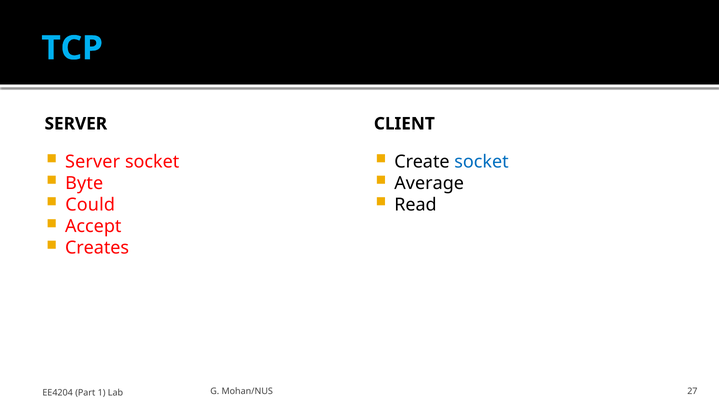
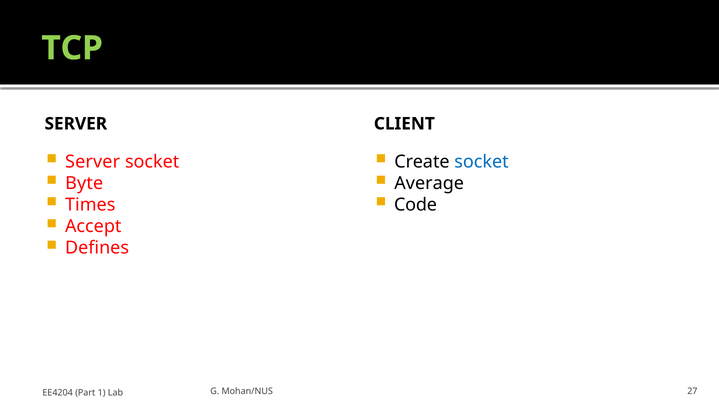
TCP colour: light blue -> light green
Could: Could -> Times
Read: Read -> Code
Creates: Creates -> Defines
